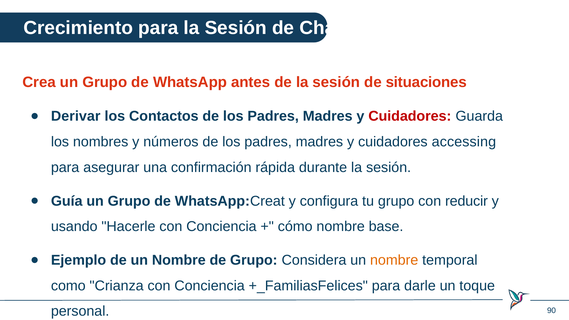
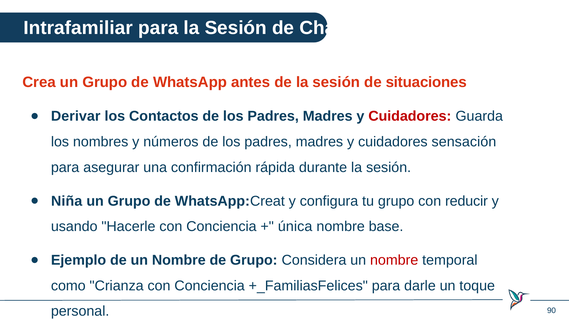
Crecimiento: Crecimiento -> Intrafamiliar
accessing: accessing -> sensación
Guía: Guía -> Niña
cómo: cómo -> única
nombre at (394, 260) colour: orange -> red
